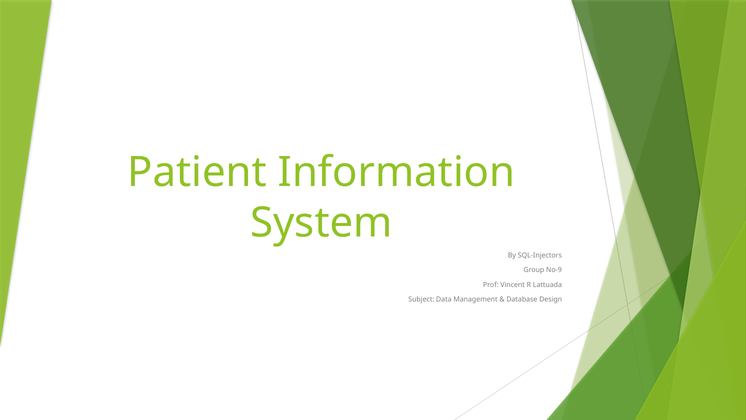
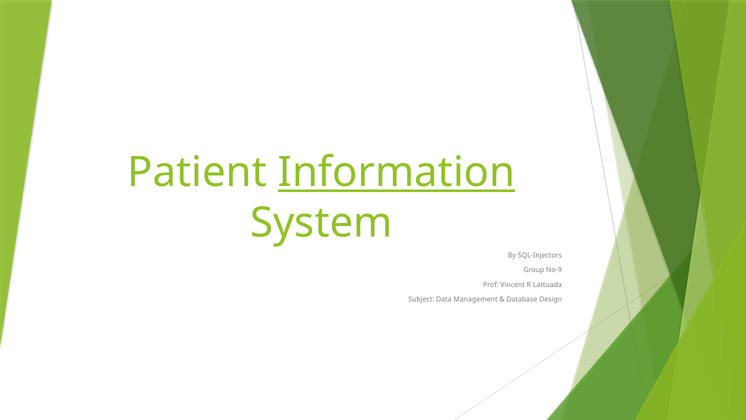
Information underline: none -> present
